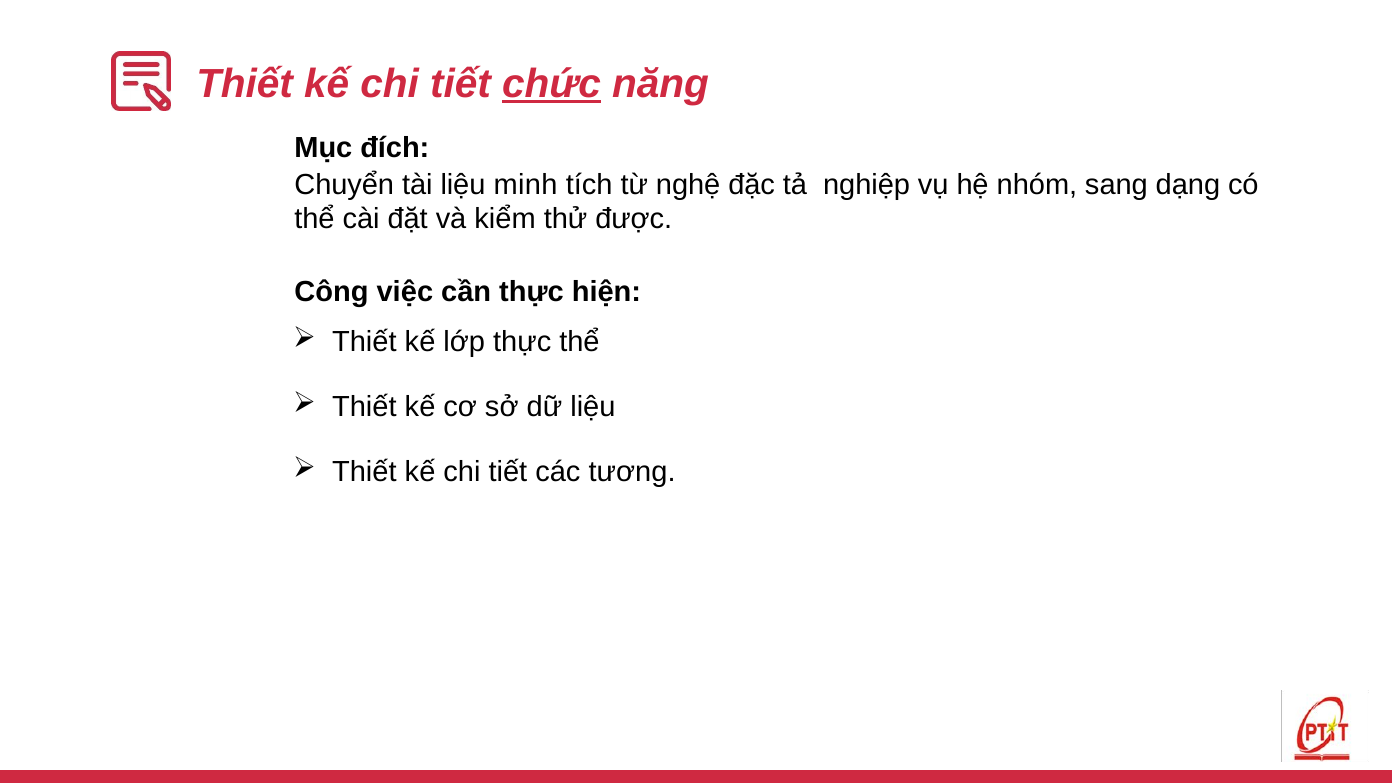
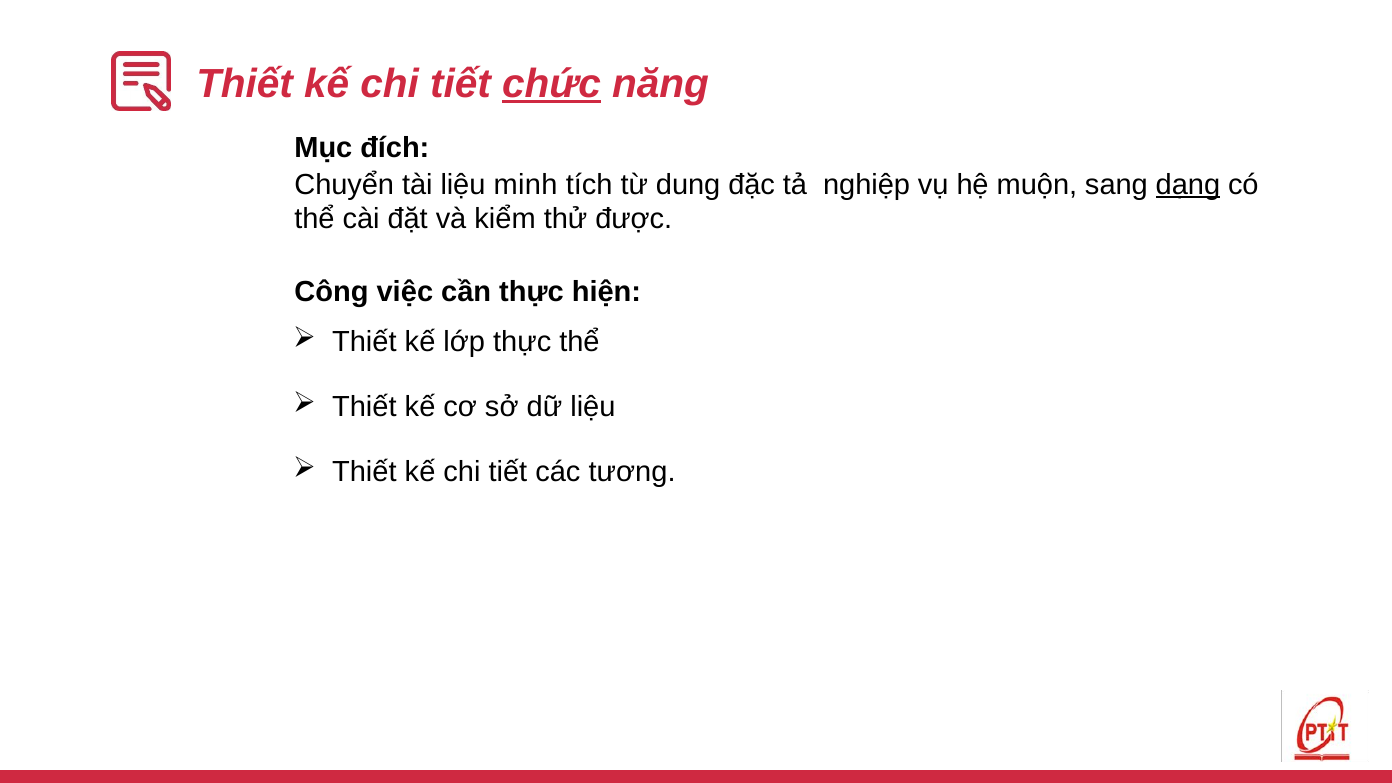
nghệ: nghệ -> dung
nhóm: nhóm -> muộn
dạng underline: none -> present
